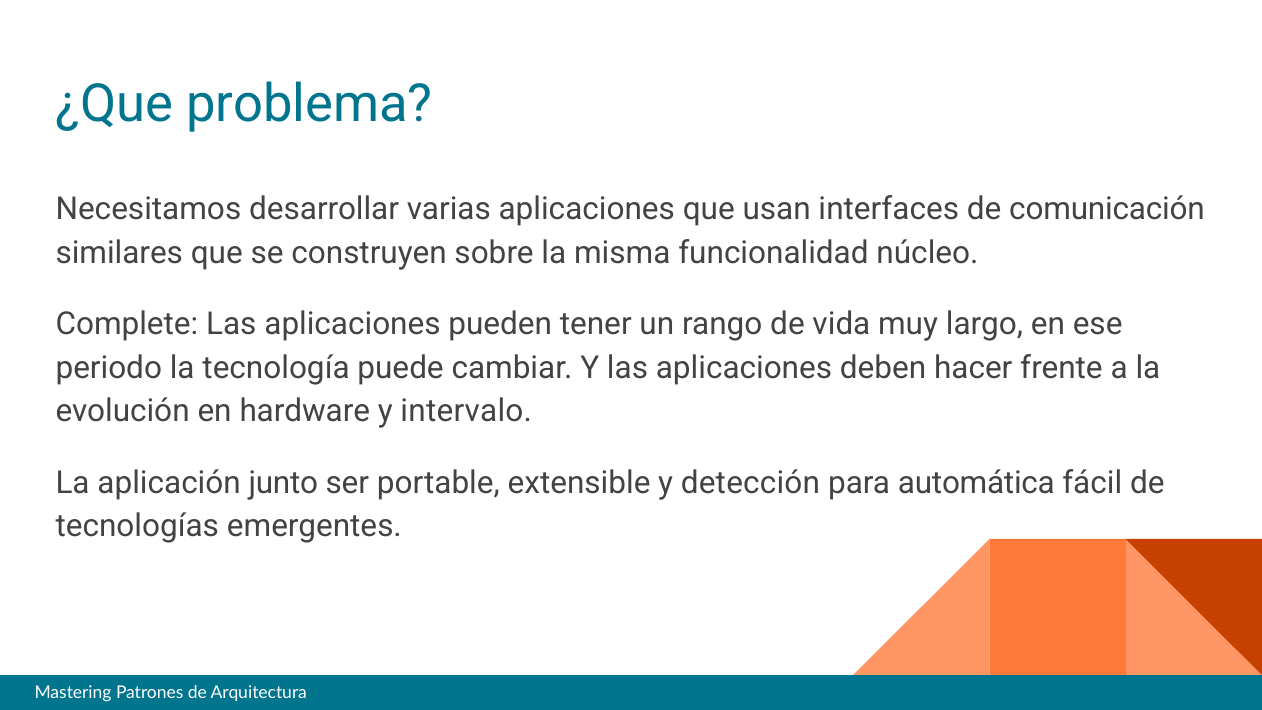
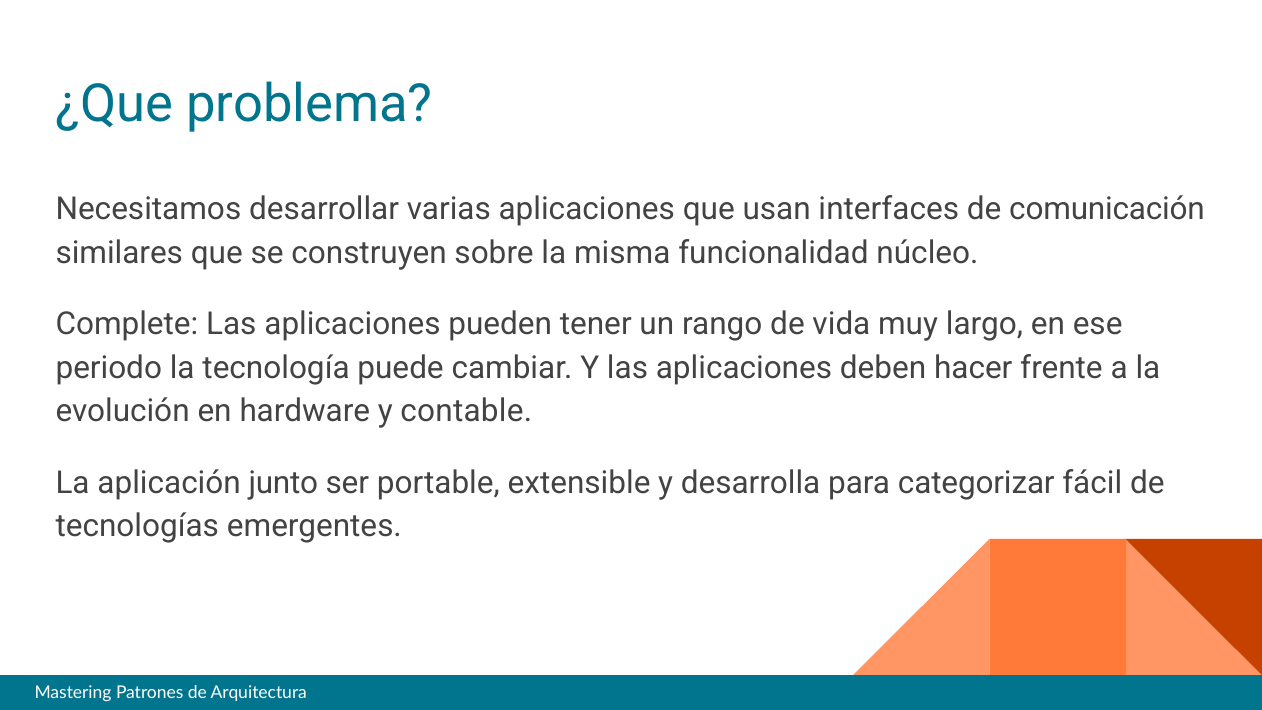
intervalo: intervalo -> contable
detección: detección -> desarrolla
automática: automática -> categorizar
